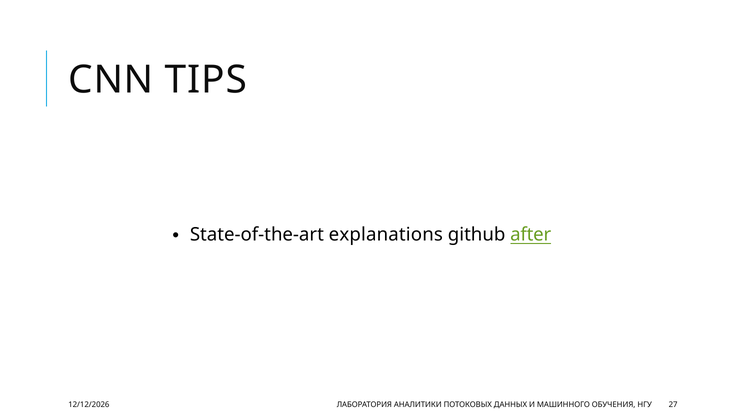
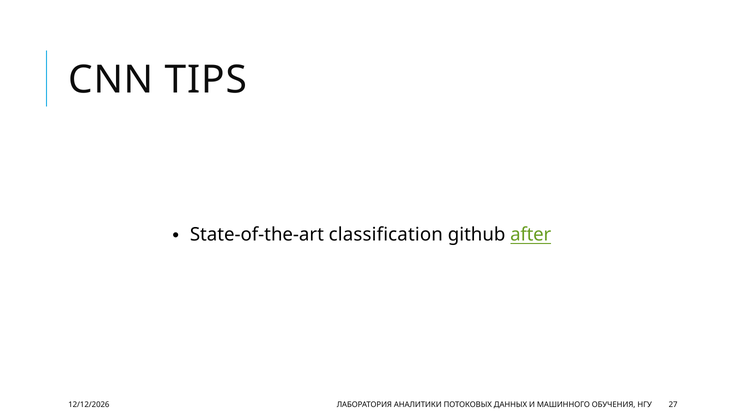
explanations: explanations -> classification
